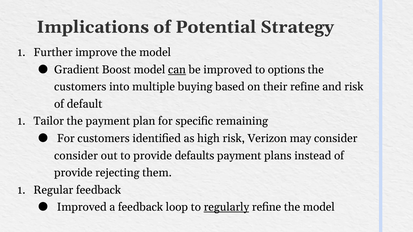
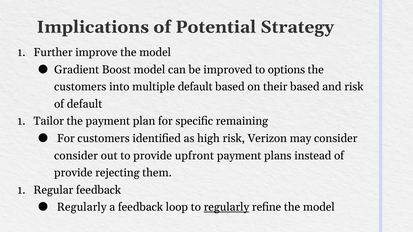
can underline: present -> none
multiple buying: buying -> default
their refine: refine -> based
defaults: defaults -> upfront
Improved at (82, 207): Improved -> Regularly
